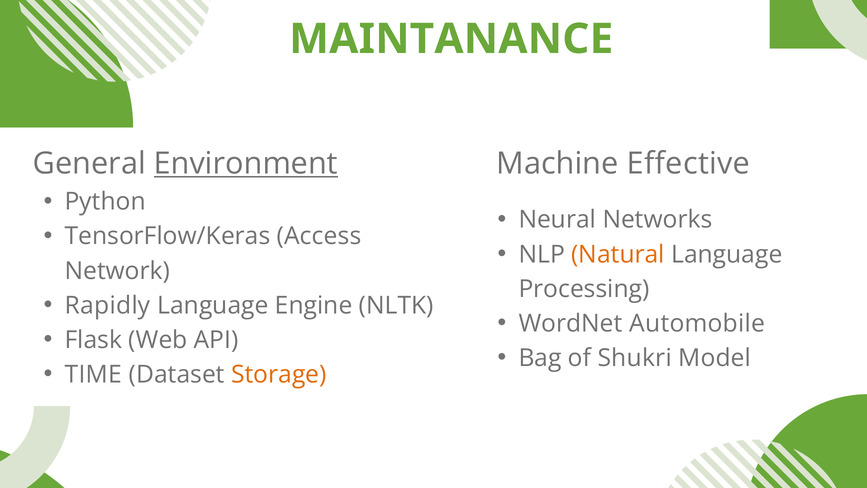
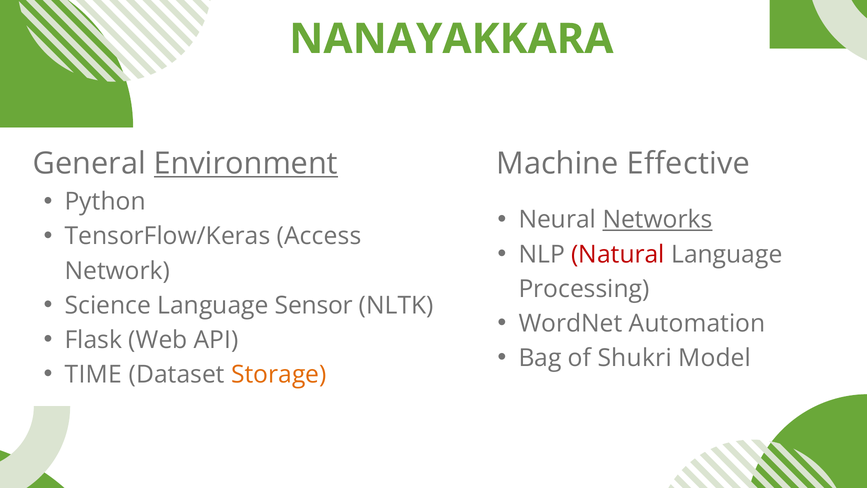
MAINTANANCE: MAINTANANCE -> NANAYAKKARA
Networks underline: none -> present
Natural colour: orange -> red
Rapidly: Rapidly -> Science
Engine: Engine -> Sensor
Automobile: Automobile -> Automation
